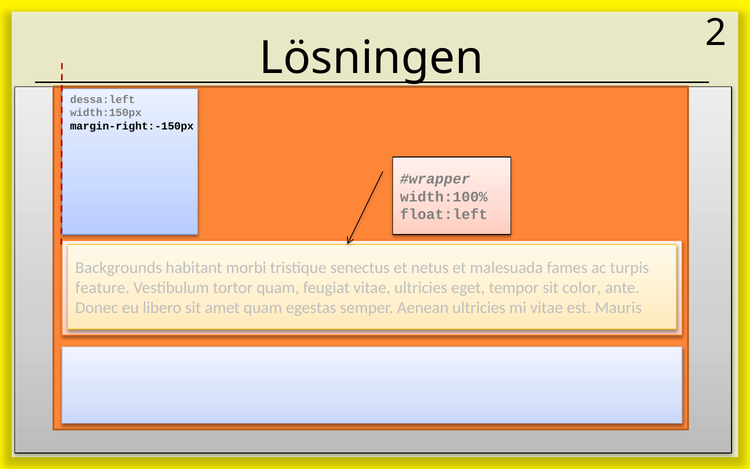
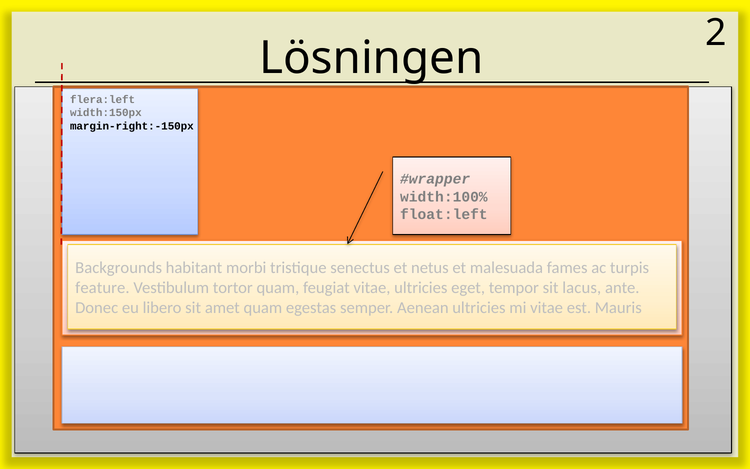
dessa:left: dessa:left -> flera:left
color: color -> lacus
